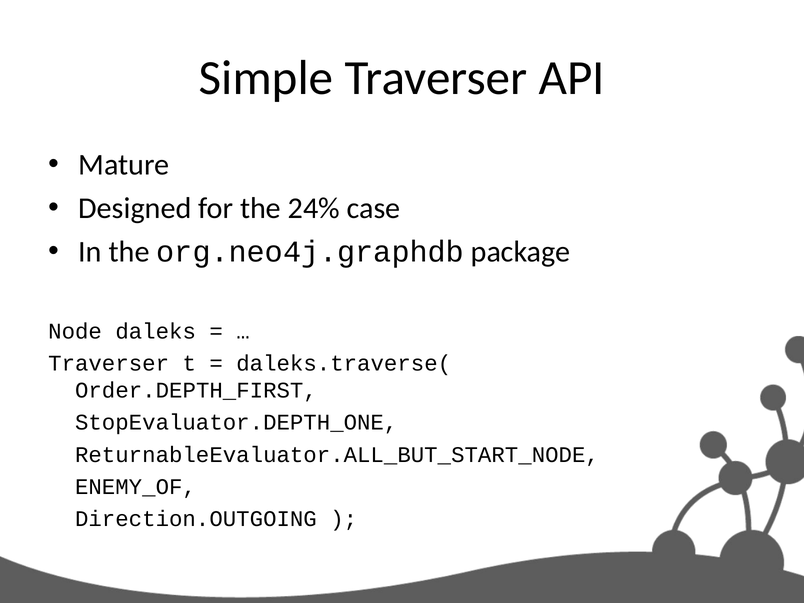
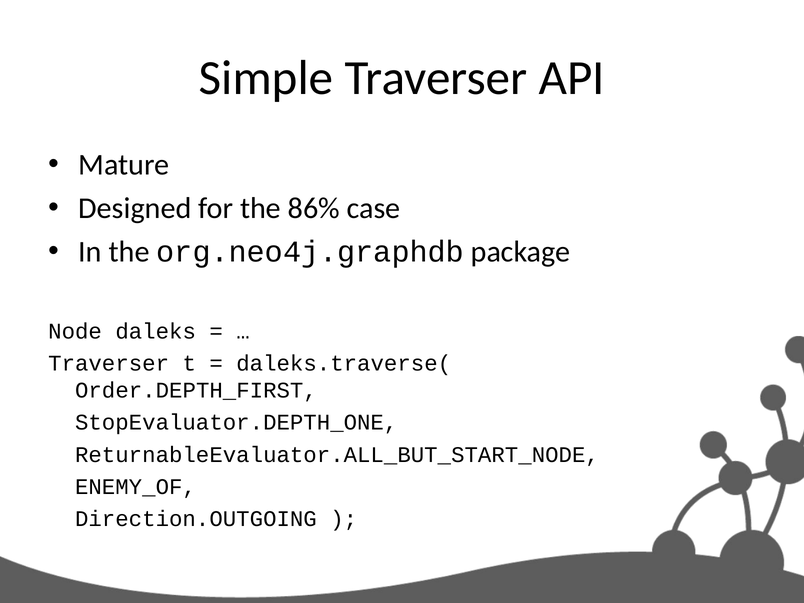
24%: 24% -> 86%
